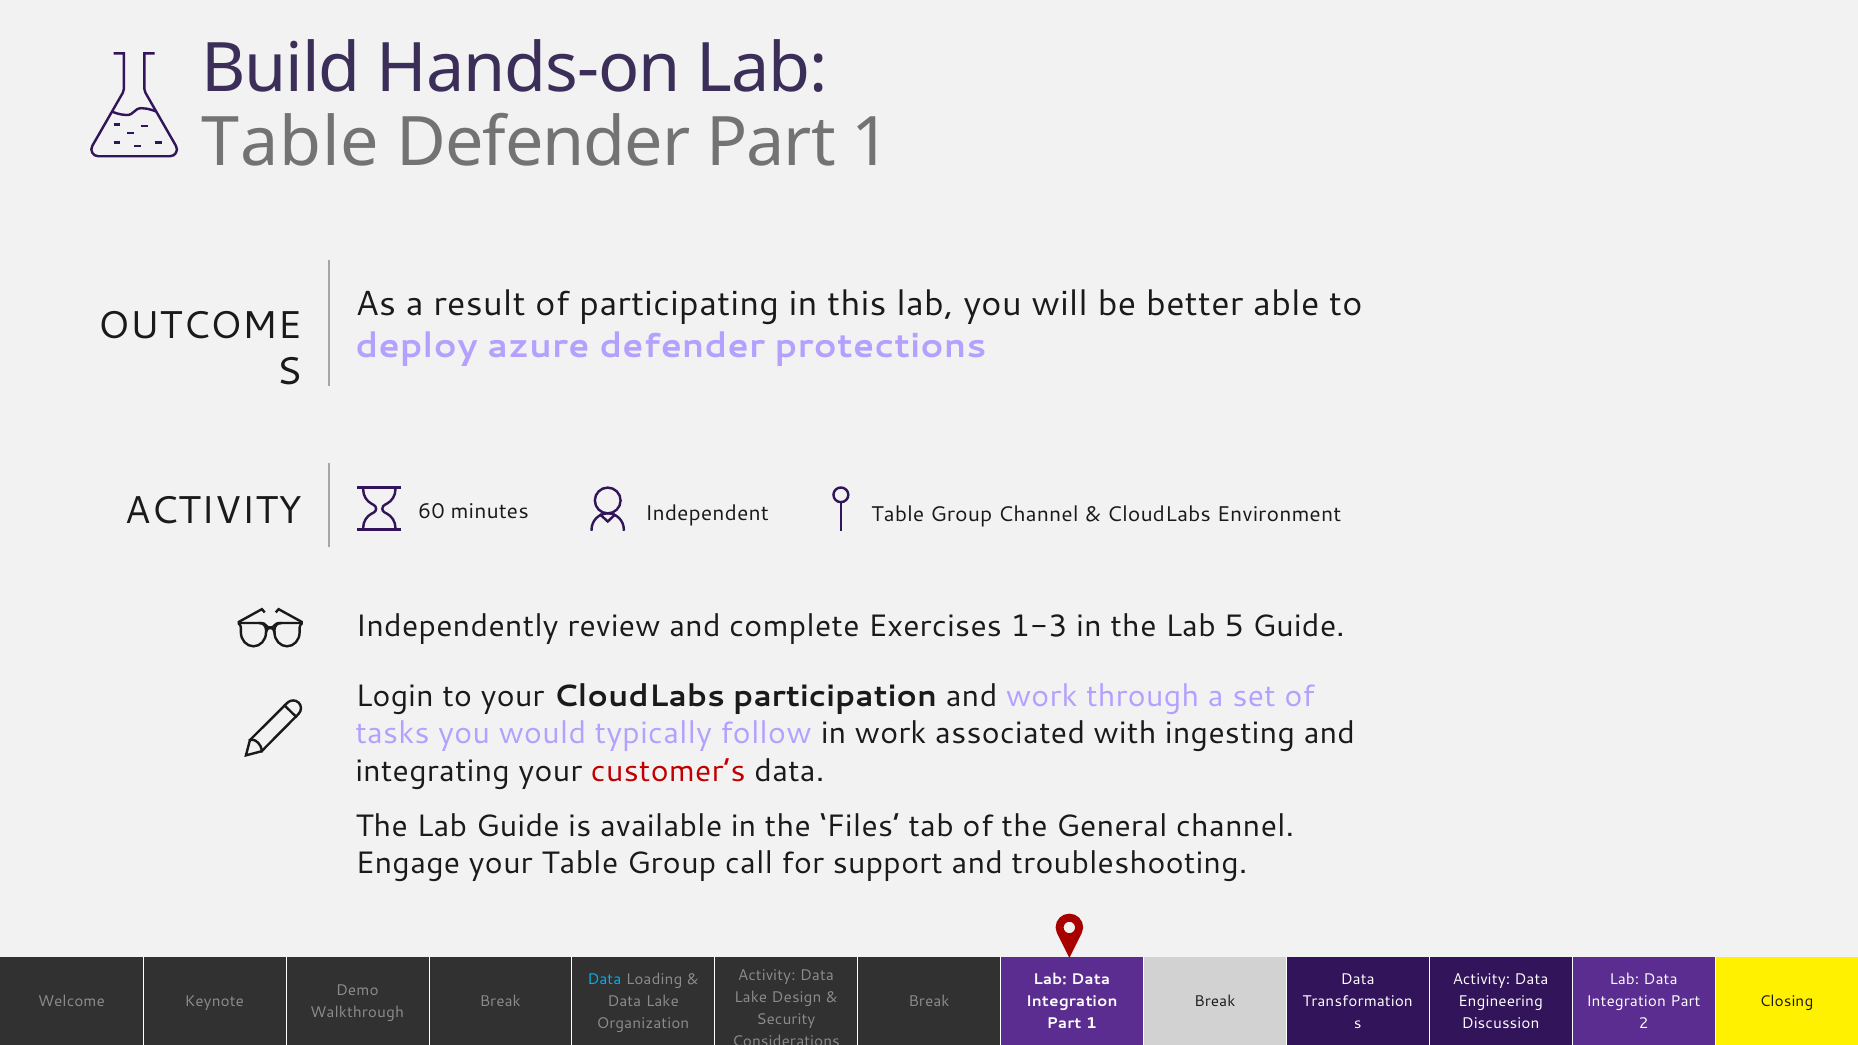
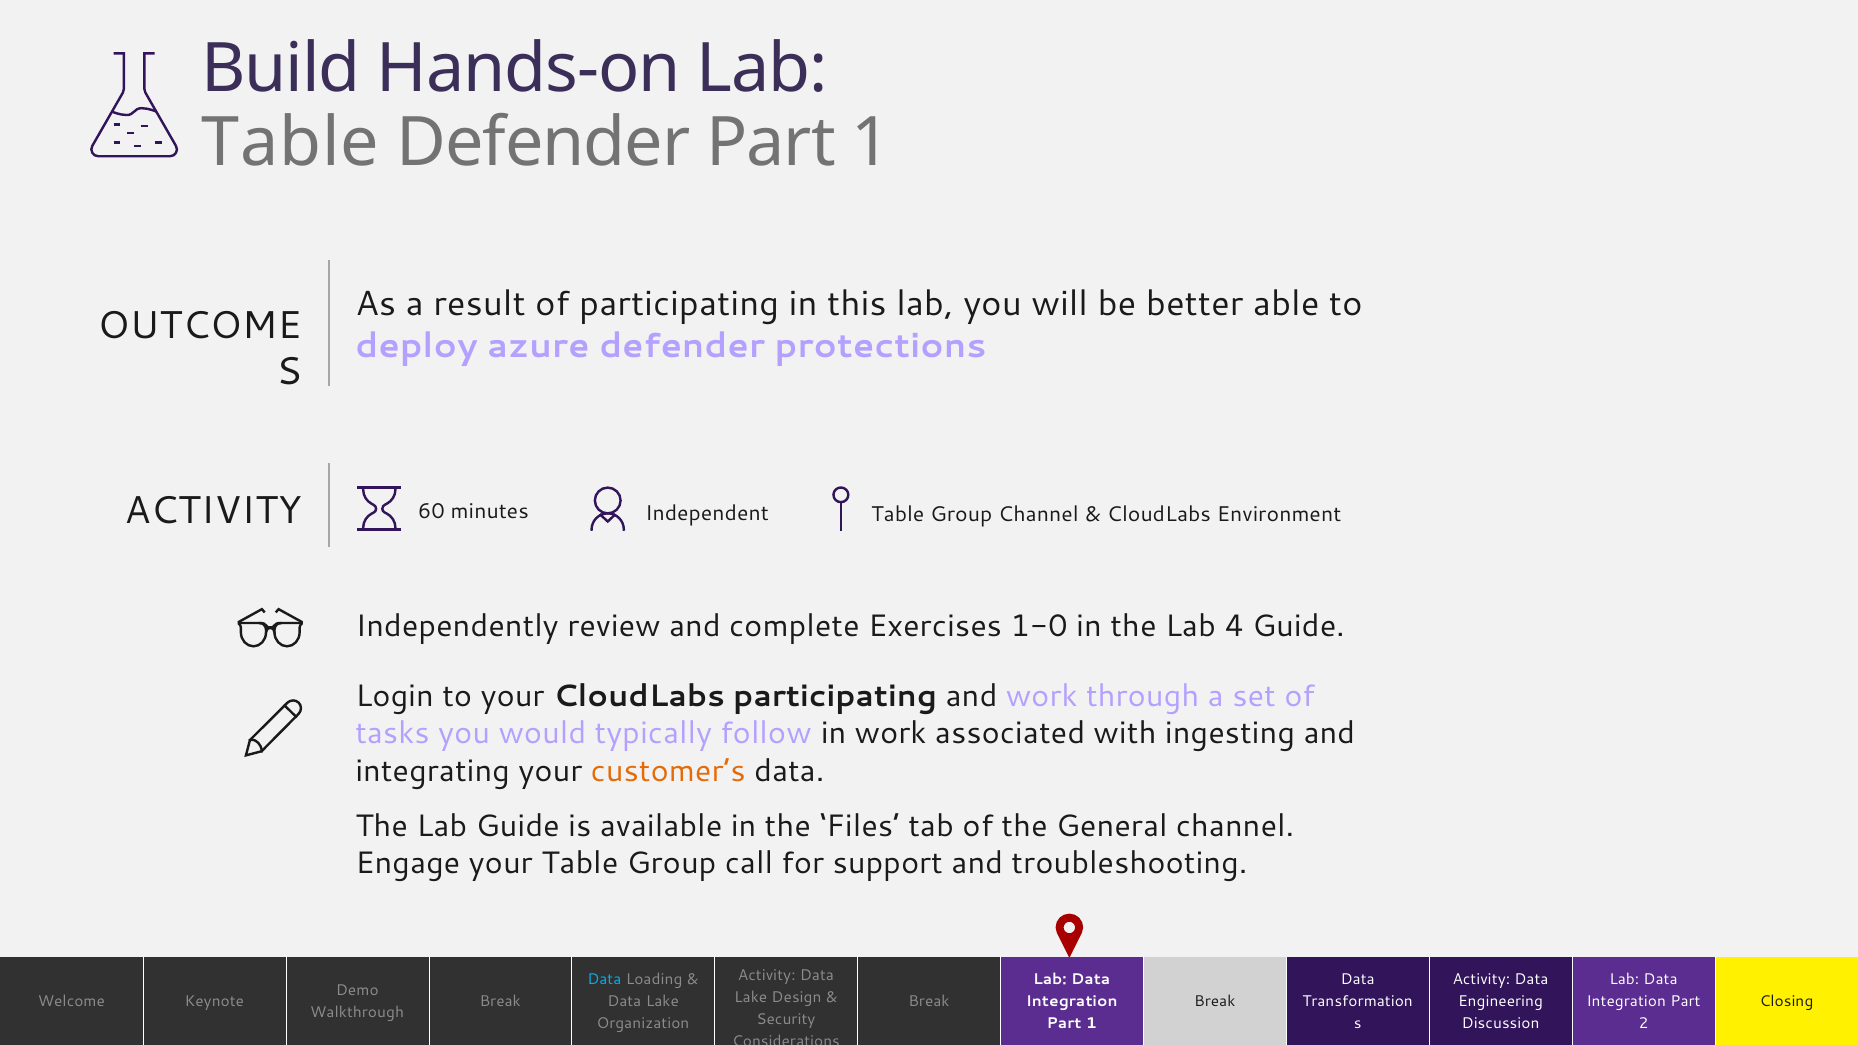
1-3: 1-3 -> 1-0
5: 5 -> 4
CloudLabs participation: participation -> participating
customer’s colour: red -> orange
